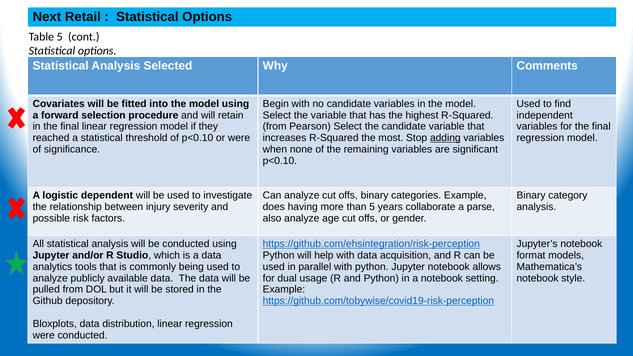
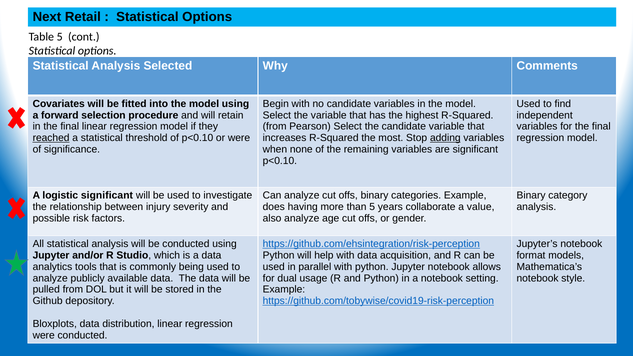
reached underline: none -> present
logistic dependent: dependent -> significant
parse: parse -> value
